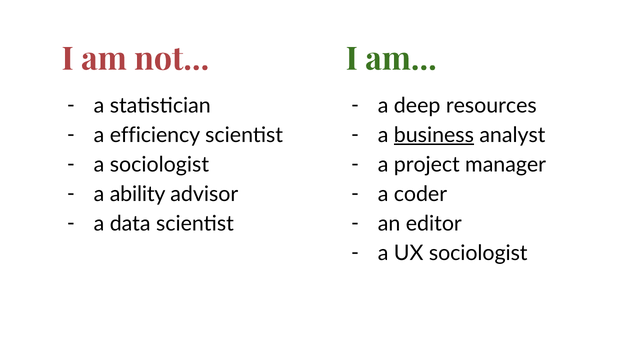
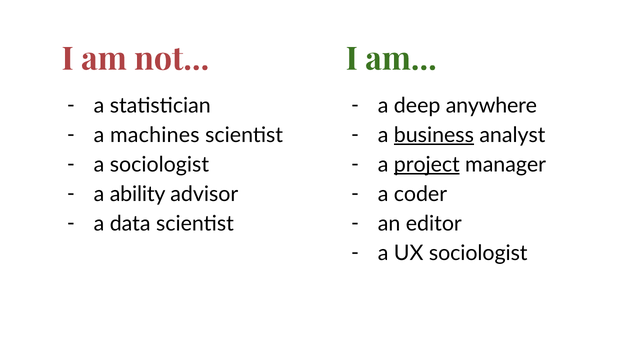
resources: resources -> anywhere
efficiency: efficiency -> machines
project underline: none -> present
